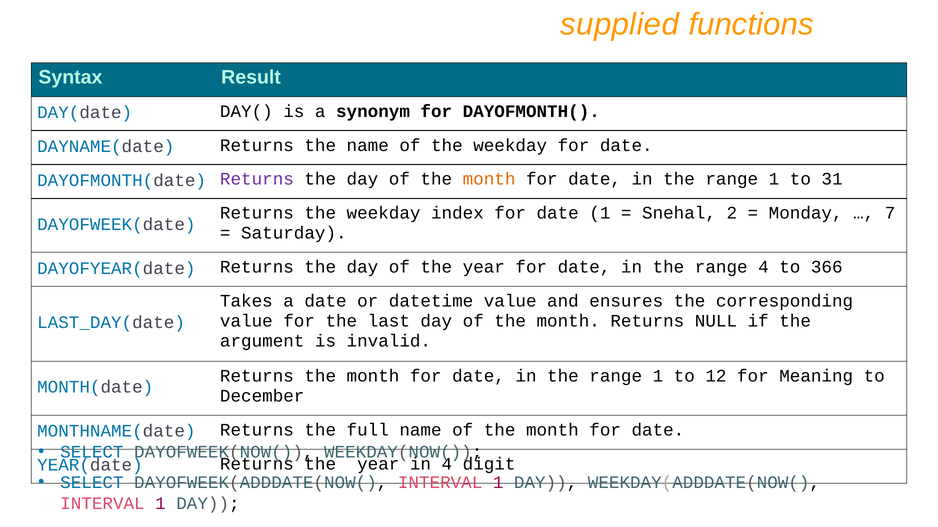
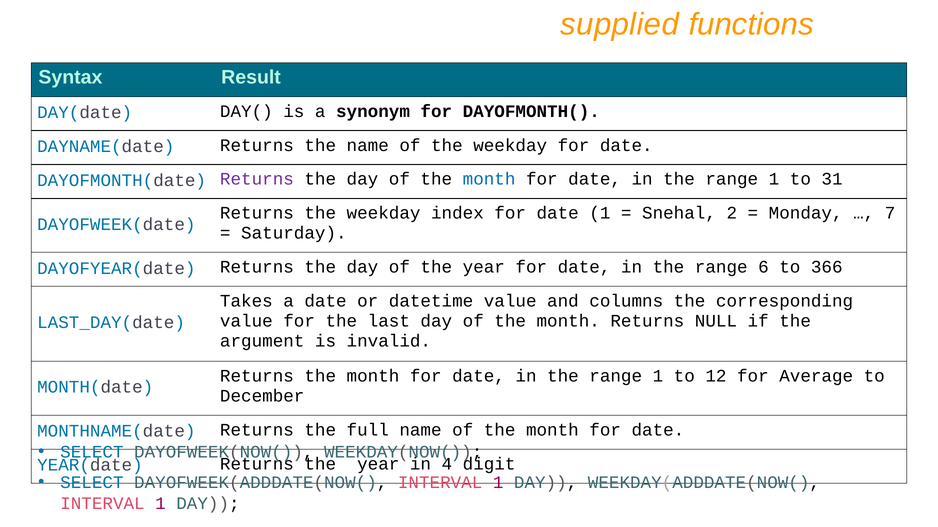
month at (489, 179) colour: orange -> blue
range 4: 4 -> 6
ensures: ensures -> columns
Meaning: Meaning -> Average
